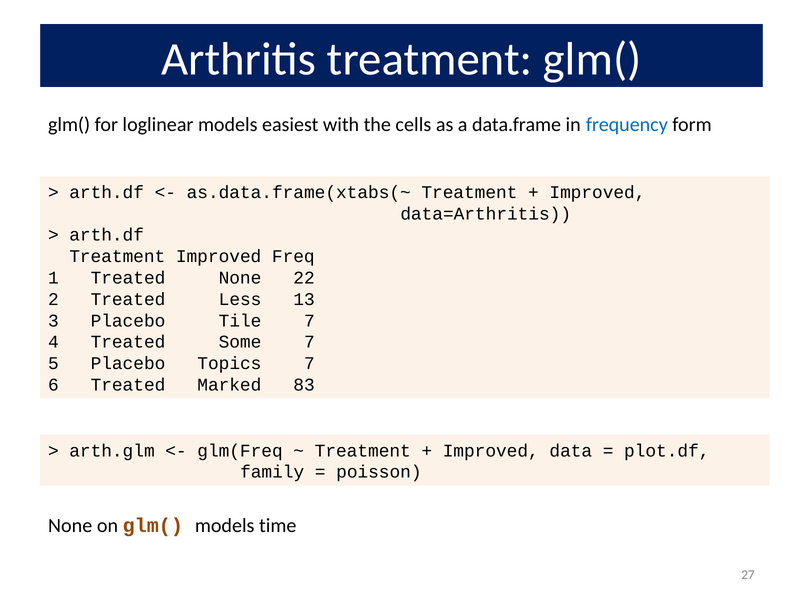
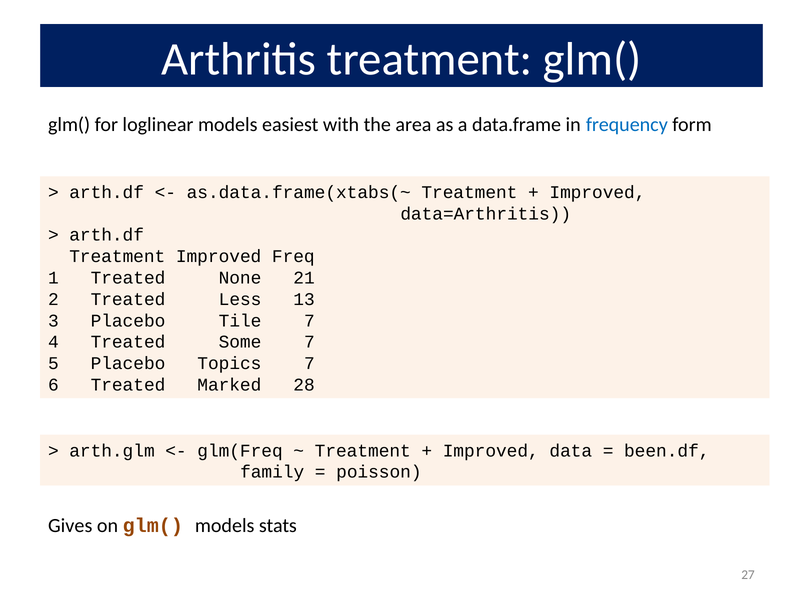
cells: cells -> area
22: 22 -> 21
83: 83 -> 28
plot.df: plot.df -> been.df
None at (70, 526): None -> Gives
time: time -> stats
